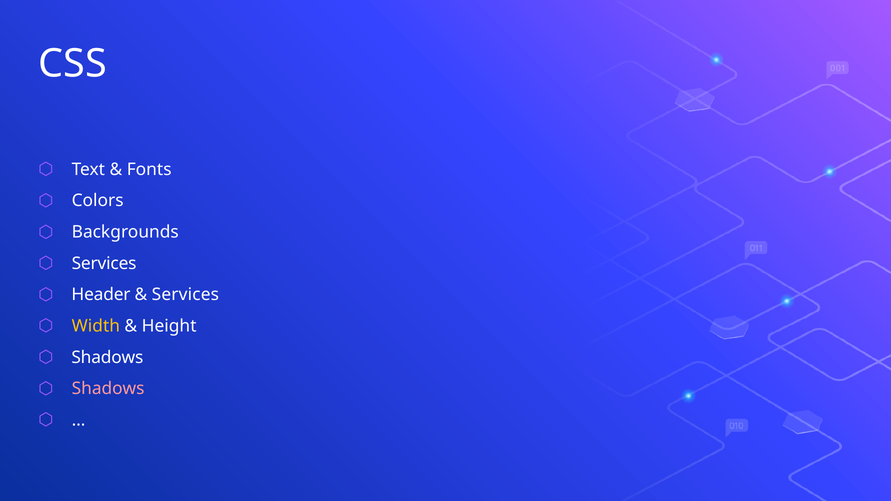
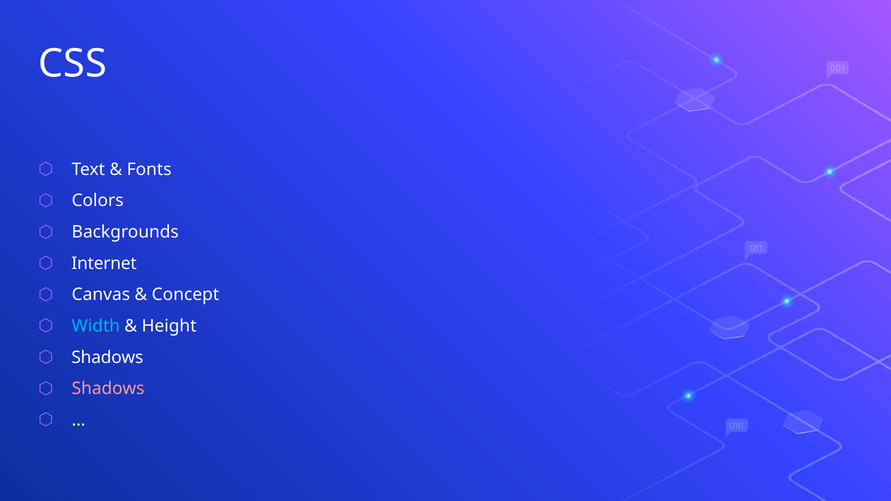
Services at (104, 264): Services -> Internet
Header: Header -> Canvas
Services at (185, 295): Services -> Concept
Width colour: yellow -> light blue
